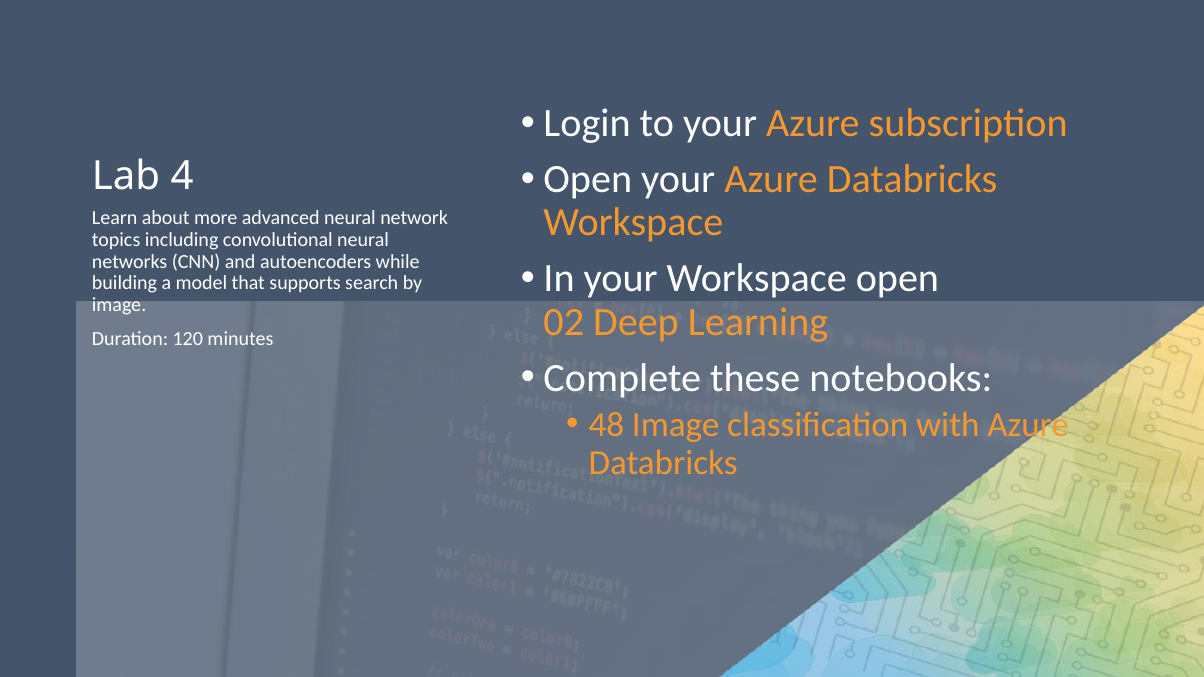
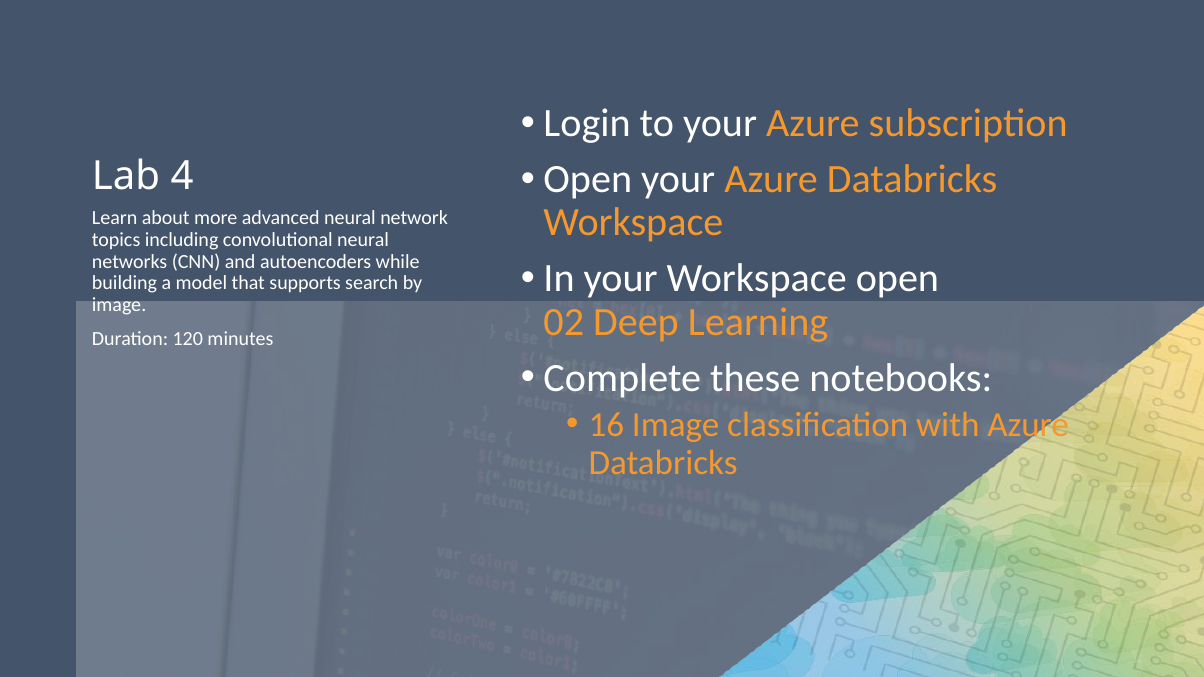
48: 48 -> 16
